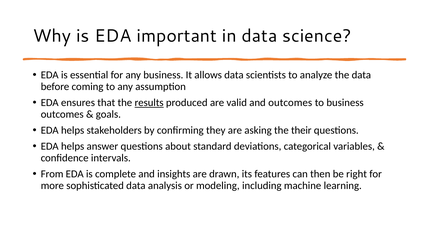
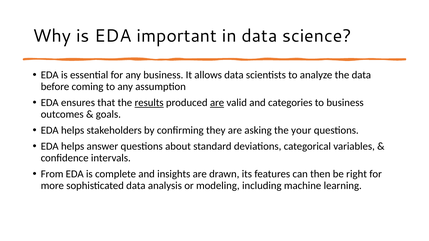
are at (217, 103) underline: none -> present
and outcomes: outcomes -> categories
their: their -> your
